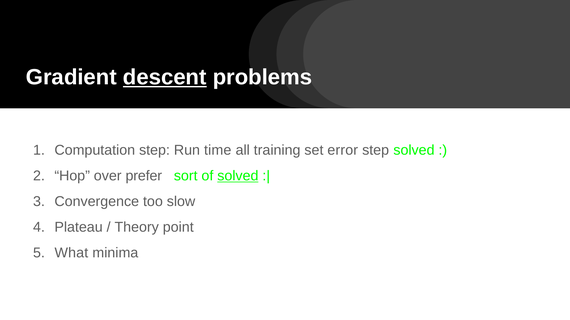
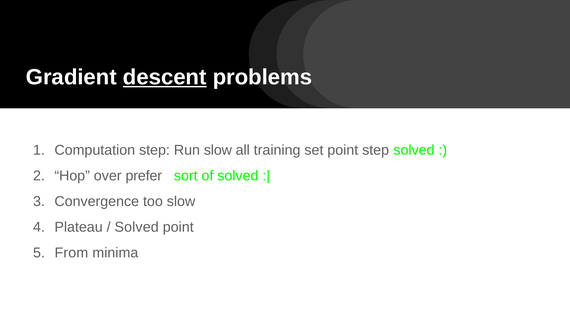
Run time: time -> slow
set error: error -> point
solved at (238, 176) underline: present -> none
Theory at (137, 228): Theory -> Solved
What: What -> From
